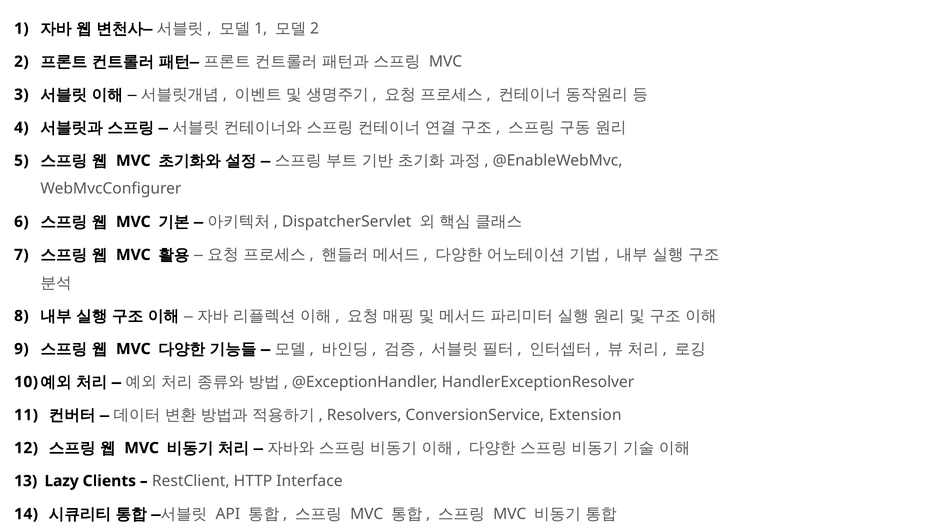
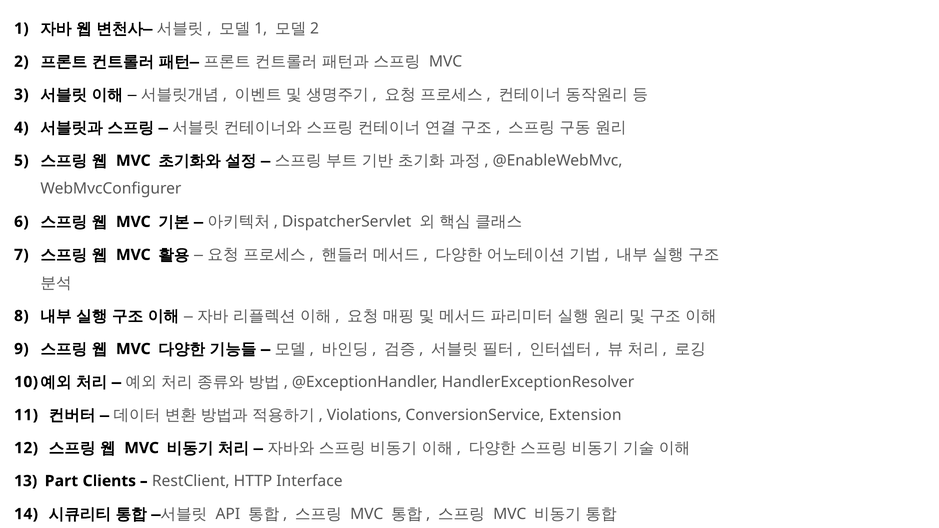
Resolvers: Resolvers -> Violations
Lazy: Lazy -> Part
